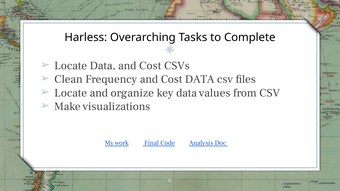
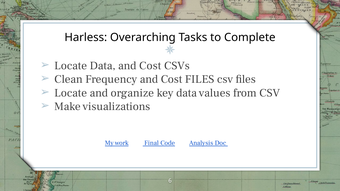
Cost DATA: DATA -> FILES
